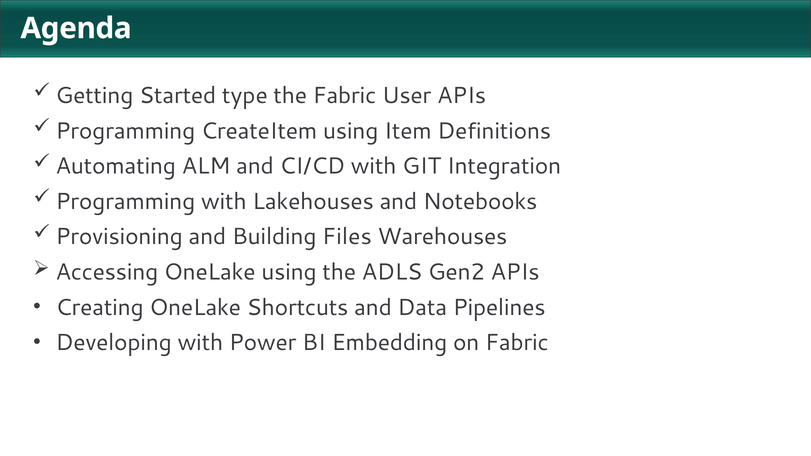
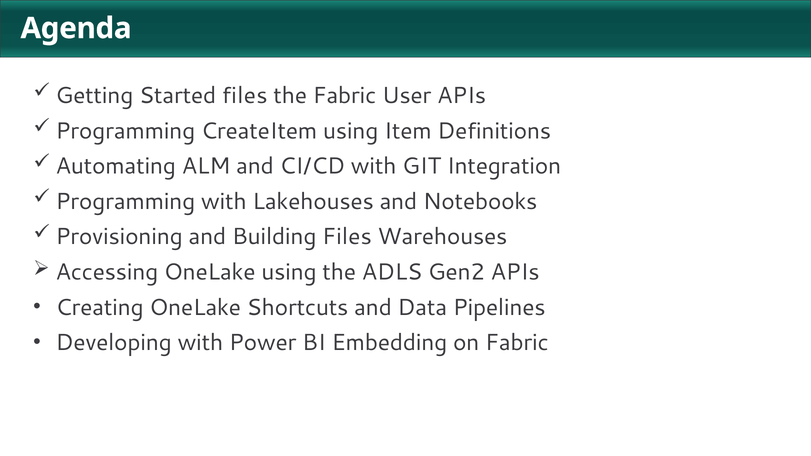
Started type: type -> files
